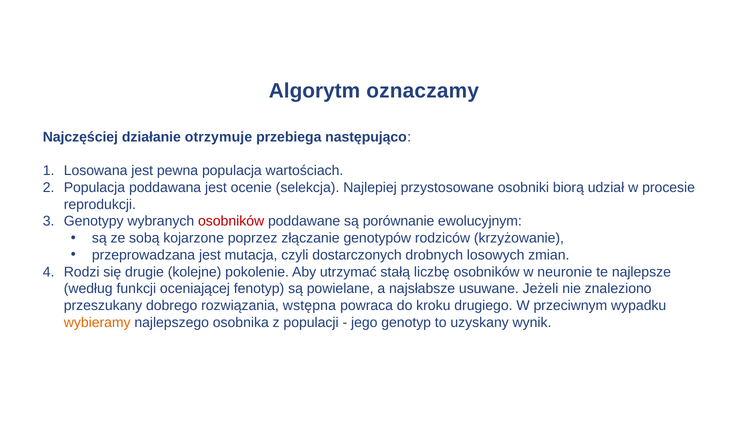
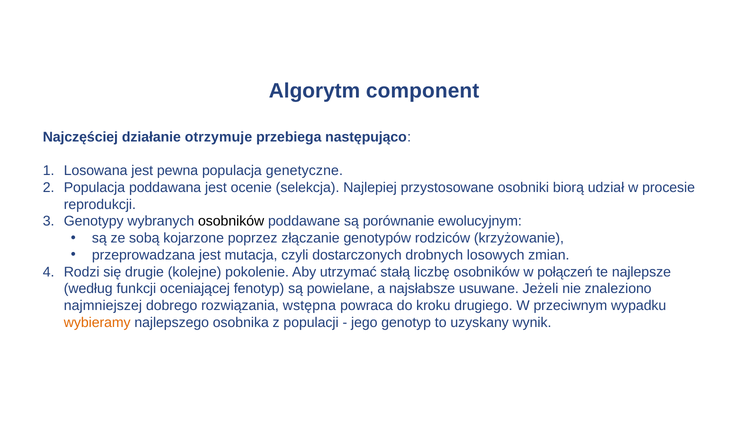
oznaczamy: oznaczamy -> component
wartościach: wartościach -> genetyczne
osobników at (231, 221) colour: red -> black
neuronie: neuronie -> połączeń
przeszukany: przeszukany -> najmniejszej
